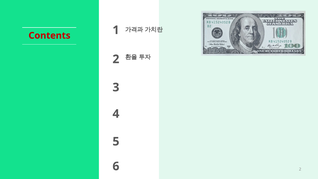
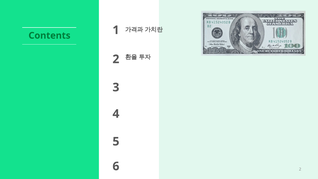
Contents colour: red -> green
